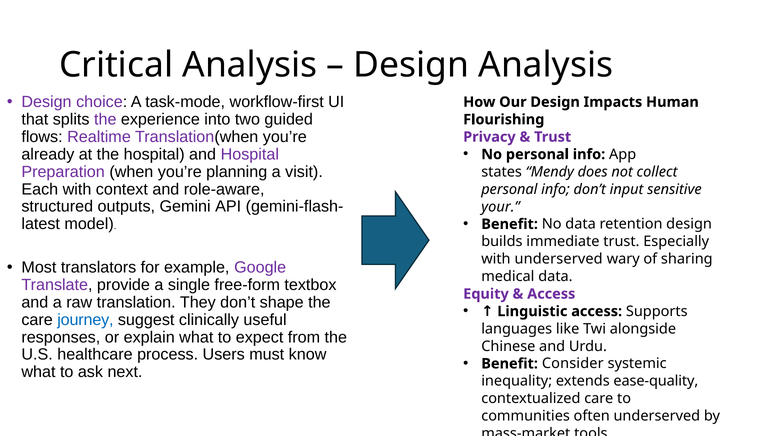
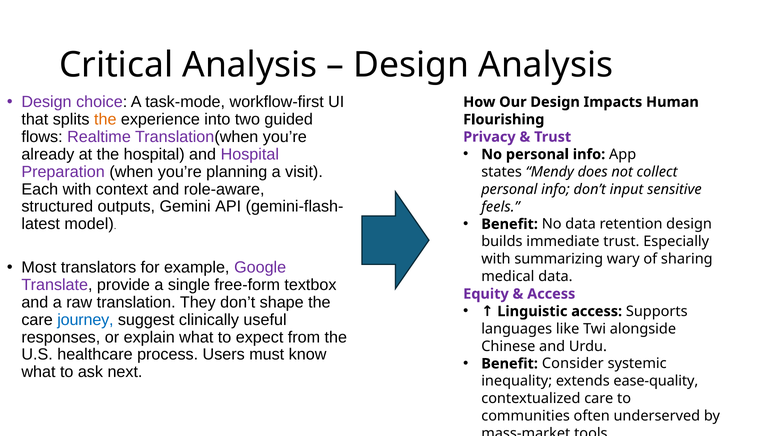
the at (105, 119) colour: purple -> orange
your: your -> feels
with underserved: underserved -> summarizing
